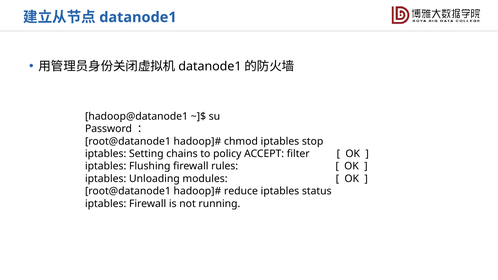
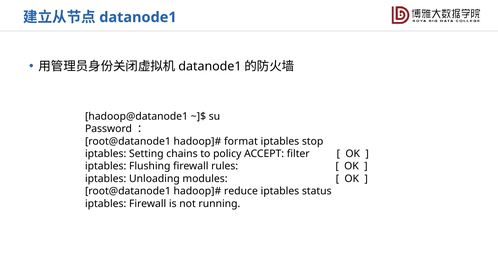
chmod: chmod -> format
